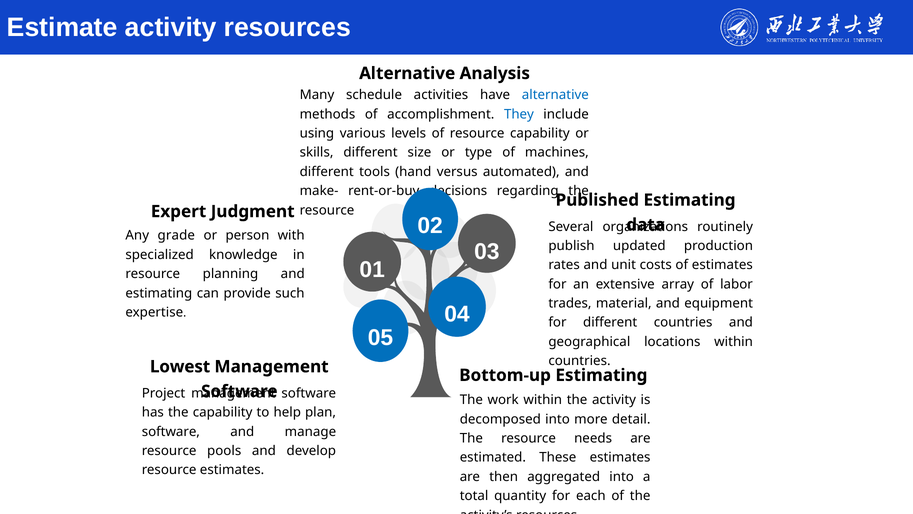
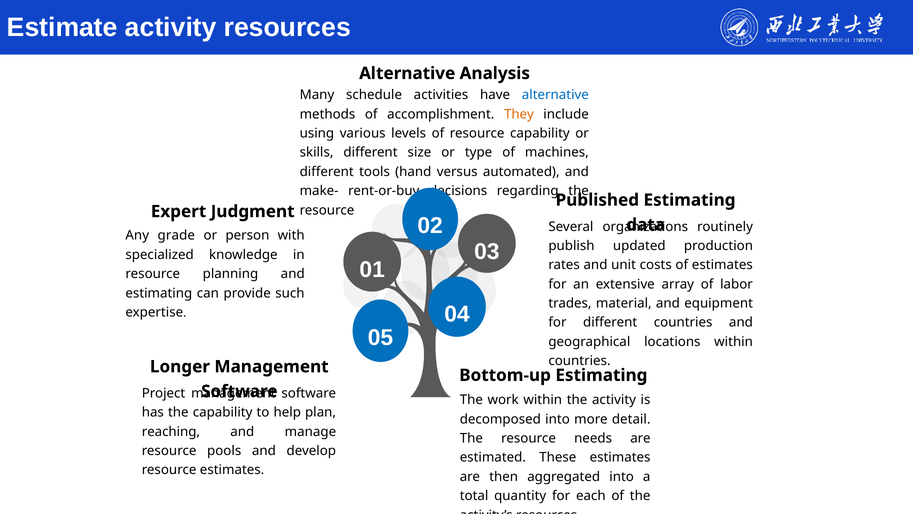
They colour: blue -> orange
Lowest: Lowest -> Longer
software at (171, 431): software -> reaching
